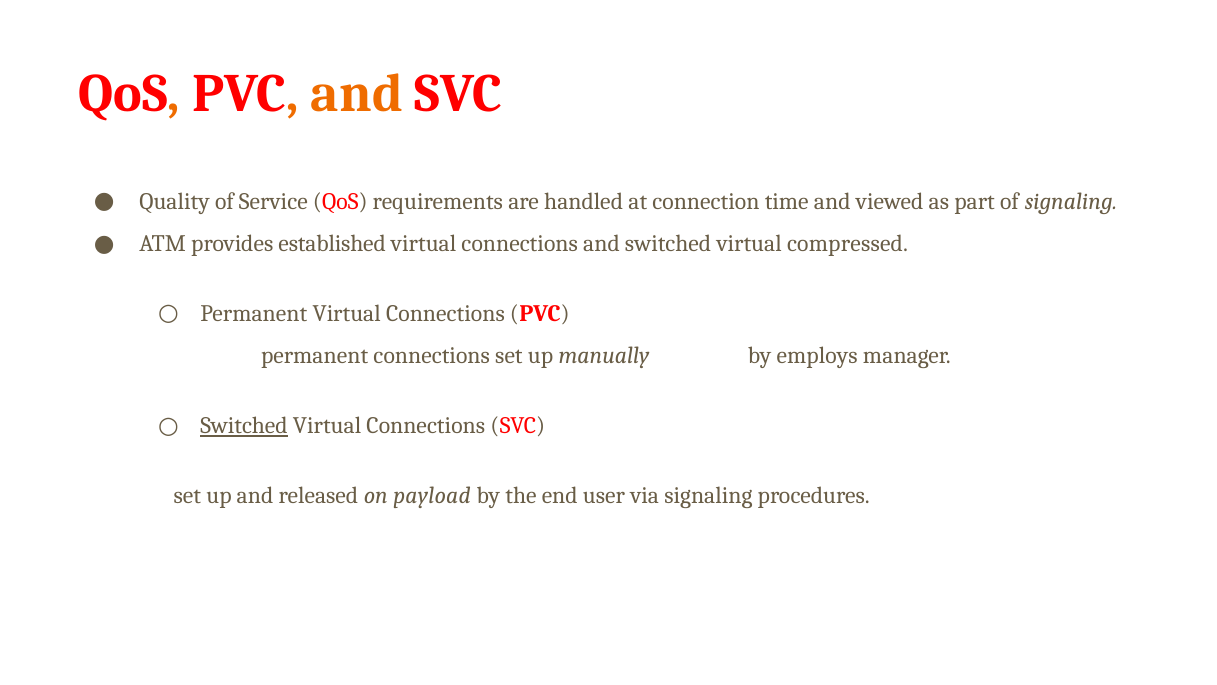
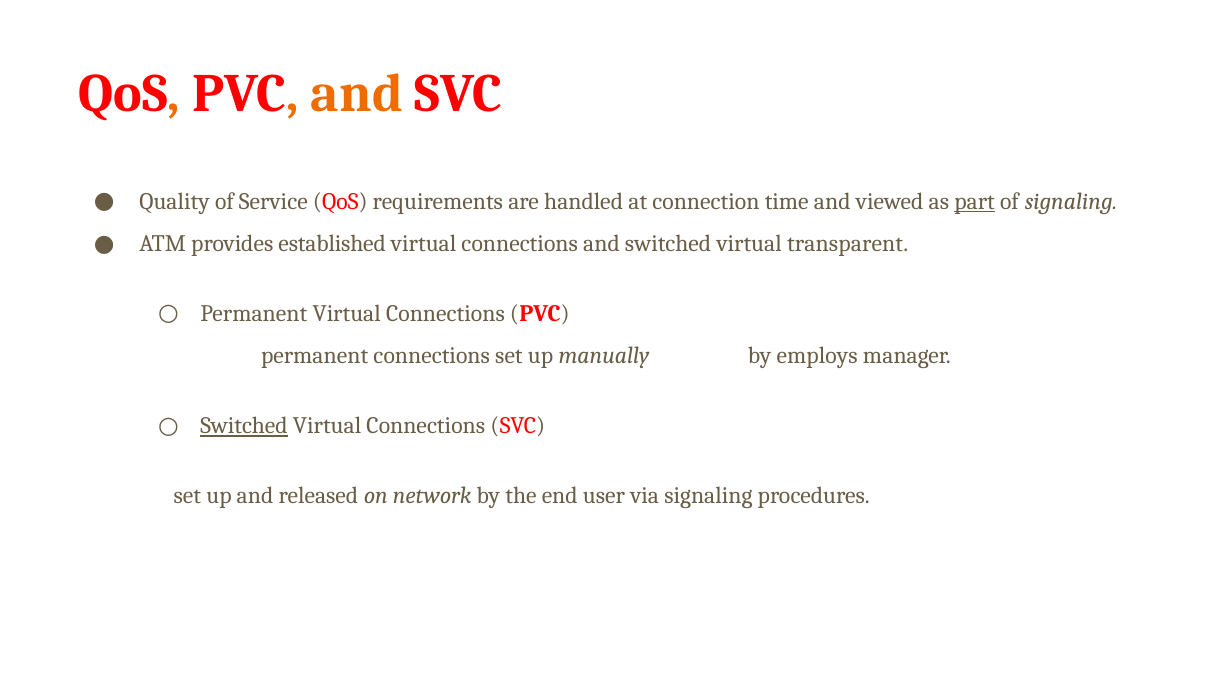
part underline: none -> present
compressed: compressed -> transparent
payload: payload -> network
